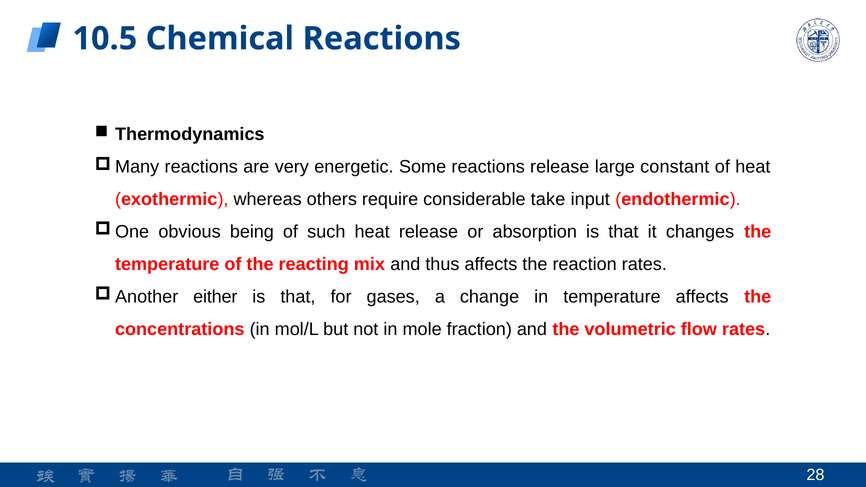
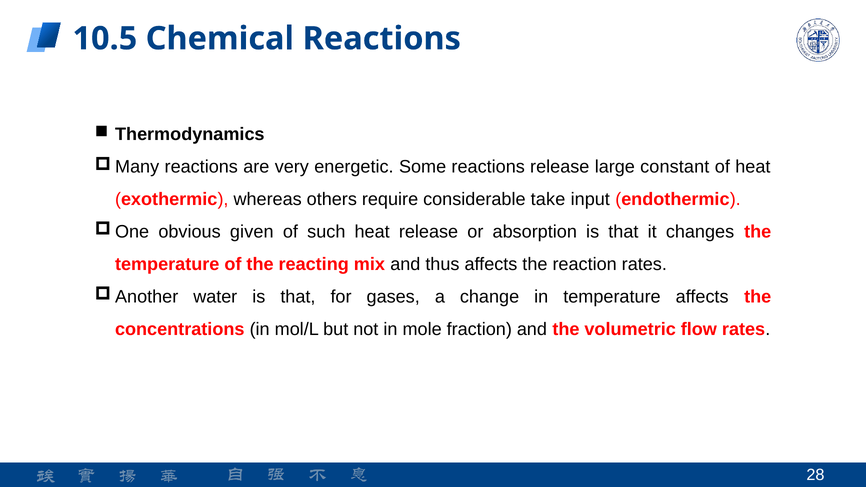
being: being -> given
either: either -> water
